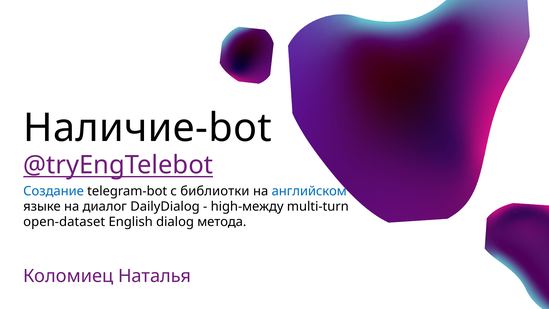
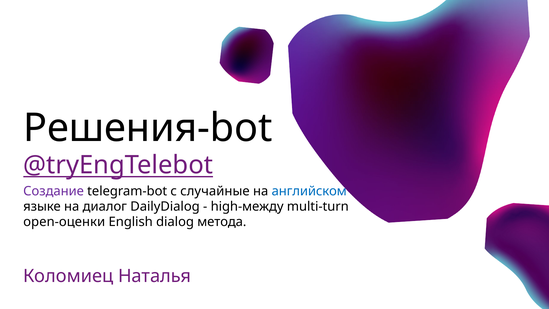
Наличие-bot: Наличие-bot -> Решения-bot
Создание colour: blue -> purple
библиотки: библиотки -> случайные
open-dataset: open-dataset -> open-оценки
